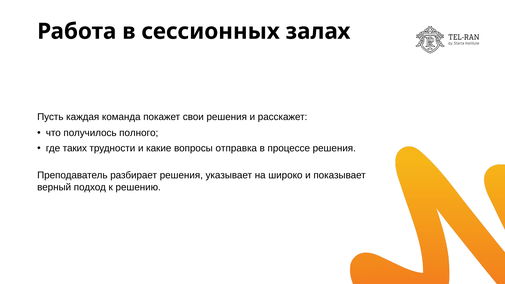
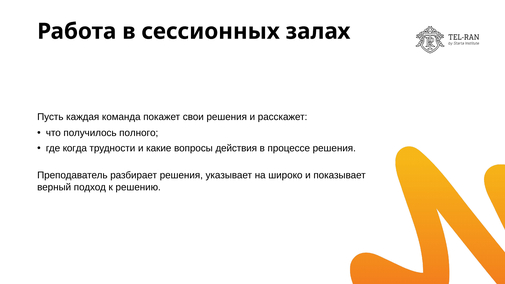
таких: таких -> когда
отправка: отправка -> действия
